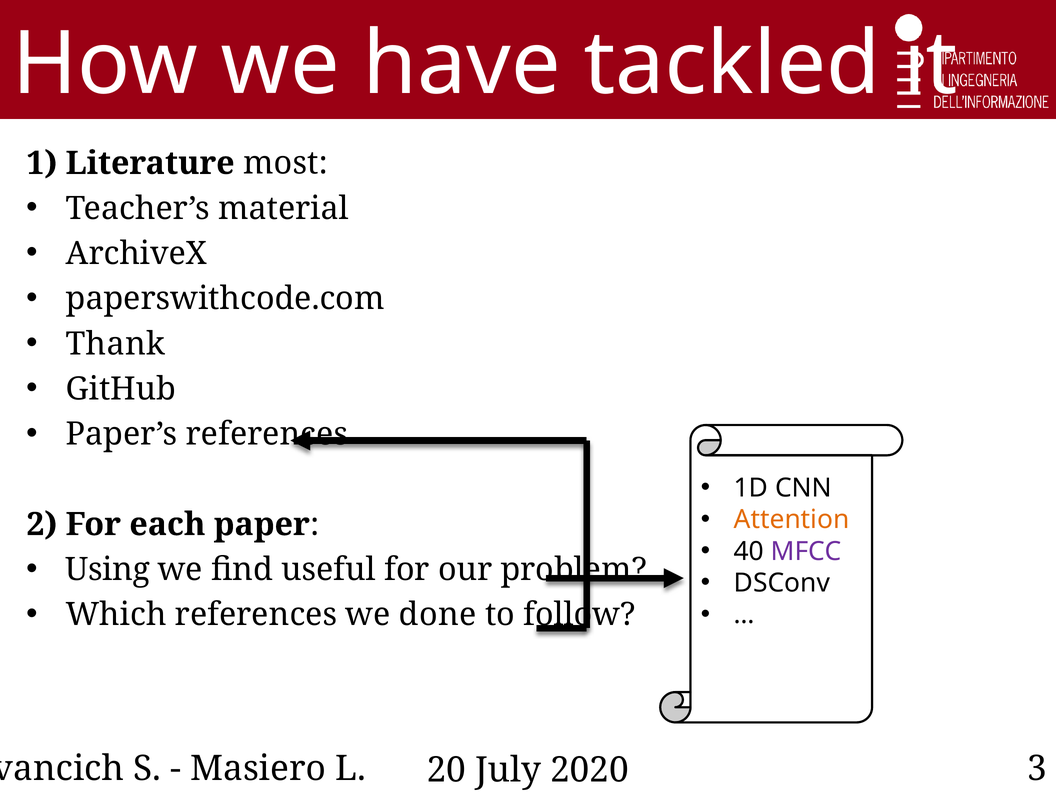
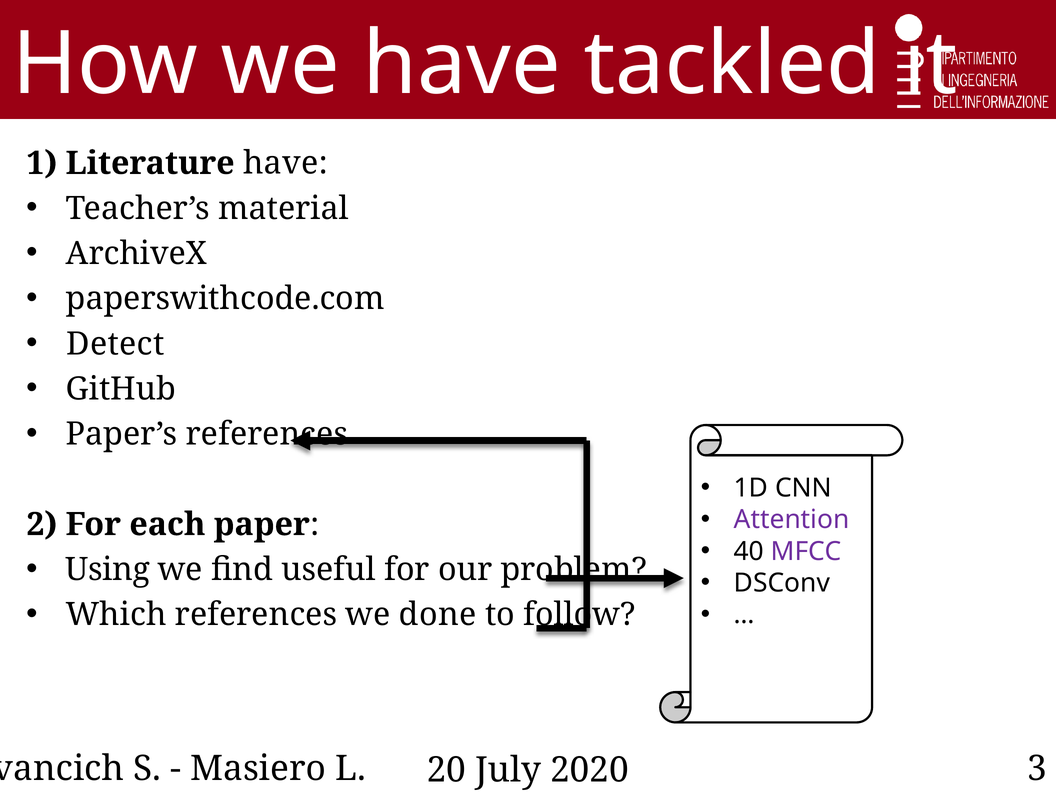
Literature most: most -> have
Thank: Thank -> Detect
Attention colour: orange -> purple
